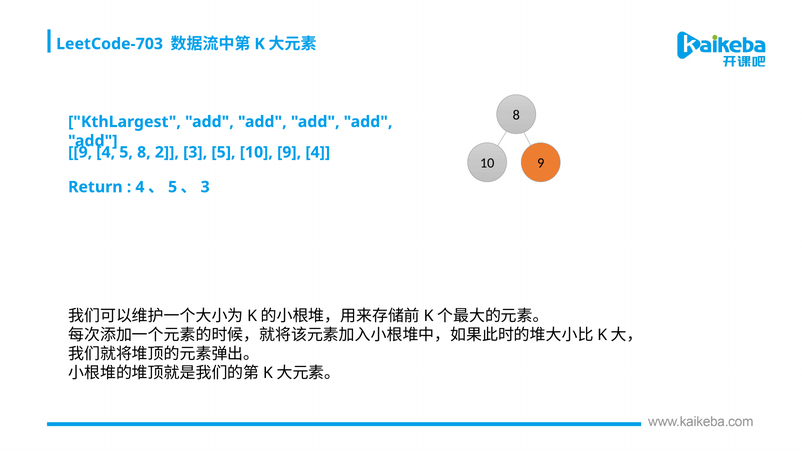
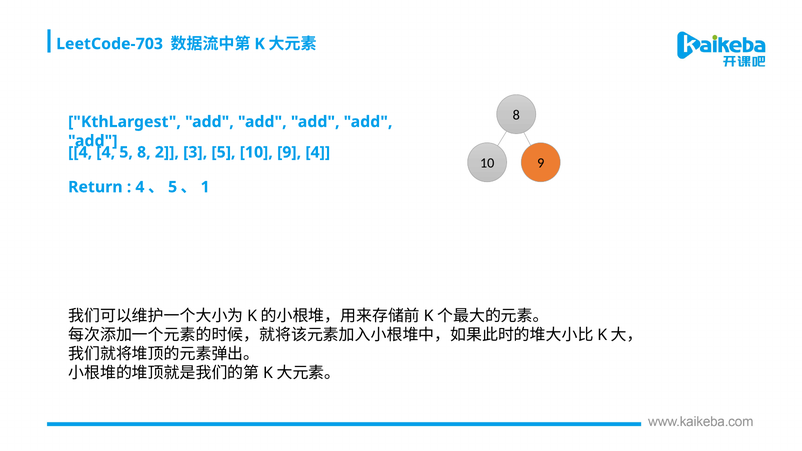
9 at (80, 152): 9 -> 4
3 at (205, 187): 3 -> 1
